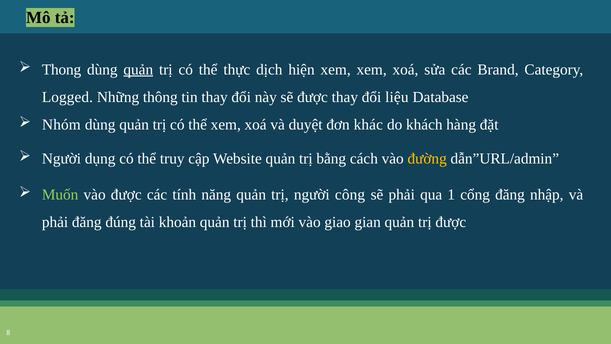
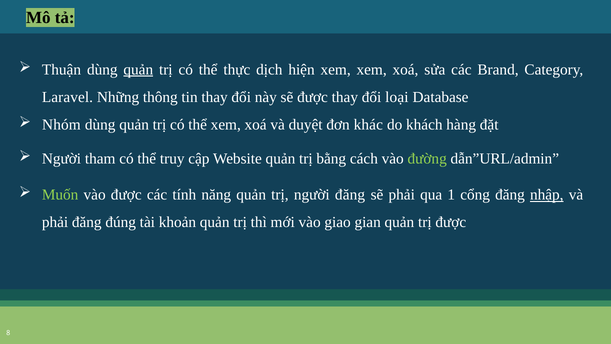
Thong: Thong -> Thuận
Logged: Logged -> Laravel
liệu: liệu -> loại
dụng: dụng -> tham
đường colour: yellow -> light green
người công: công -> đăng
nhập underline: none -> present
